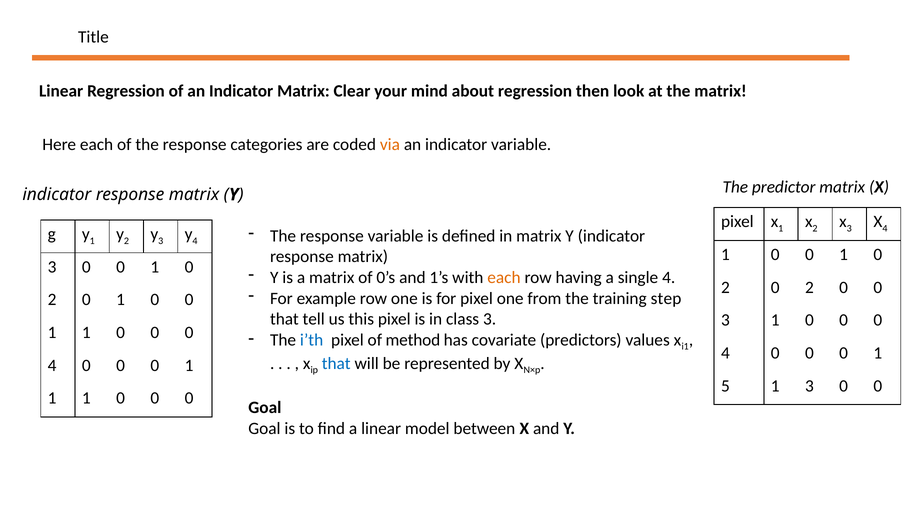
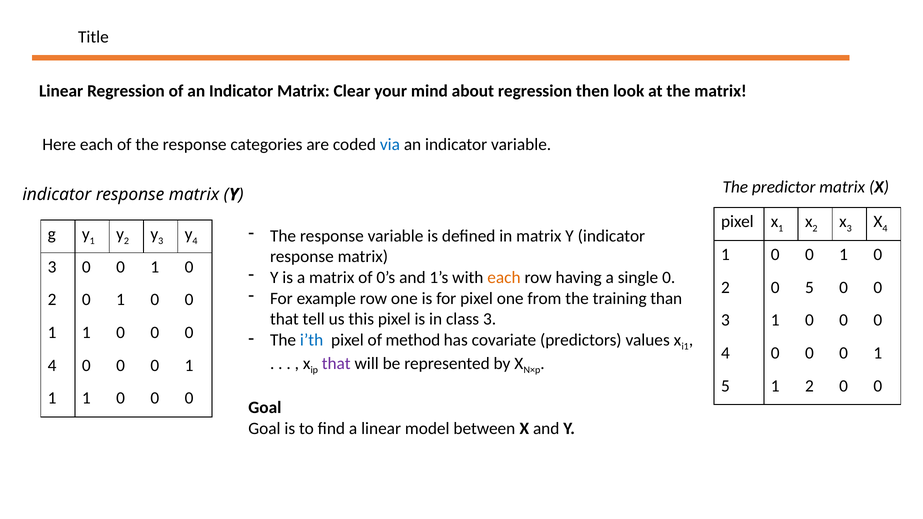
via colour: orange -> blue
single 4: 4 -> 0
2 0 2: 2 -> 5
step: step -> than
that at (336, 364) colour: blue -> purple
1 3: 3 -> 2
